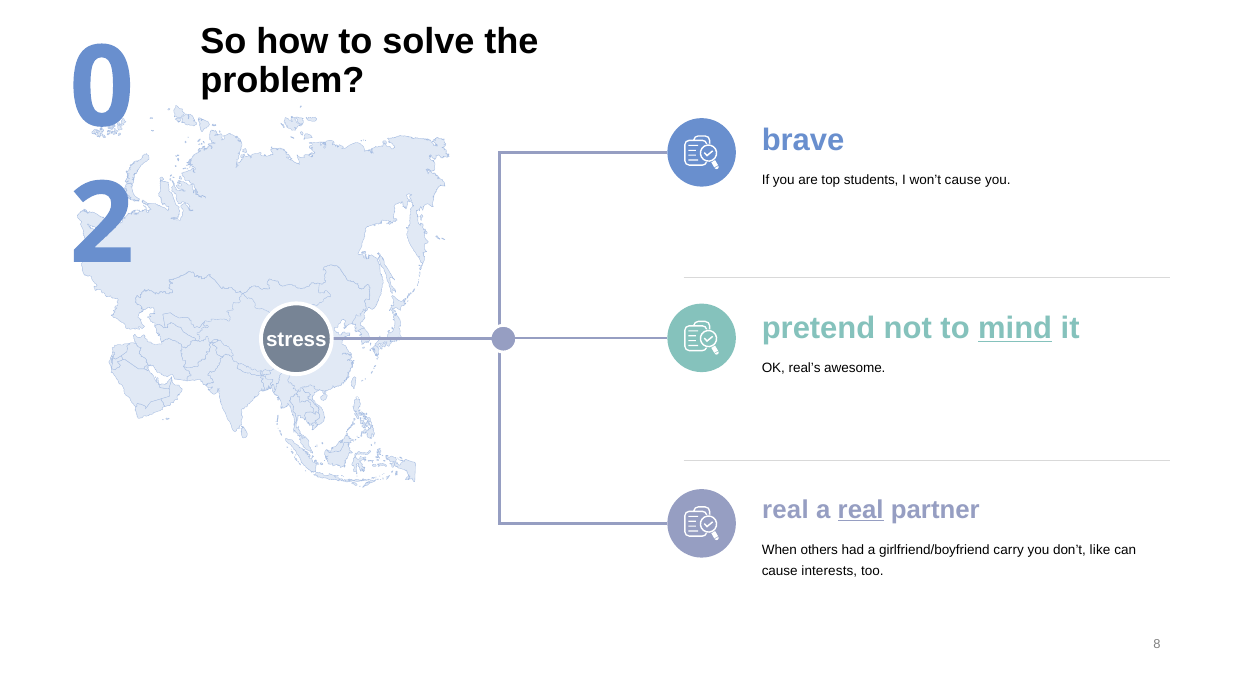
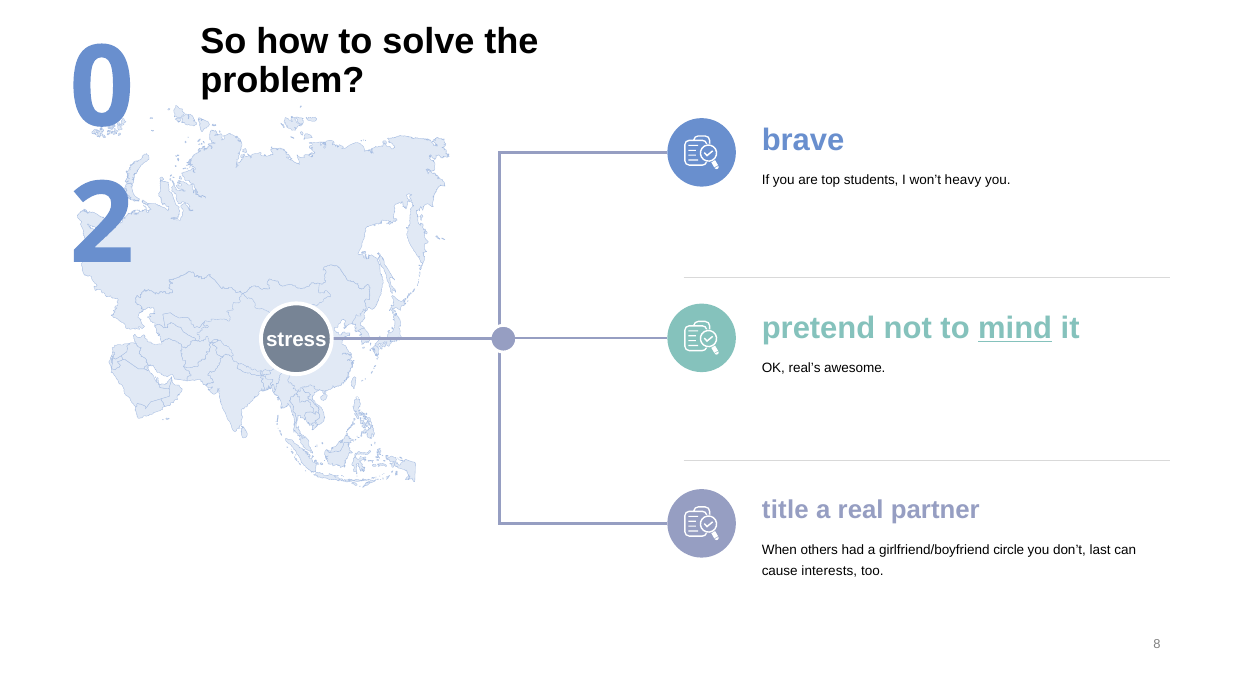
won’t cause: cause -> heavy
real at (785, 510): real -> title
real at (861, 510) underline: present -> none
carry: carry -> circle
like: like -> last
